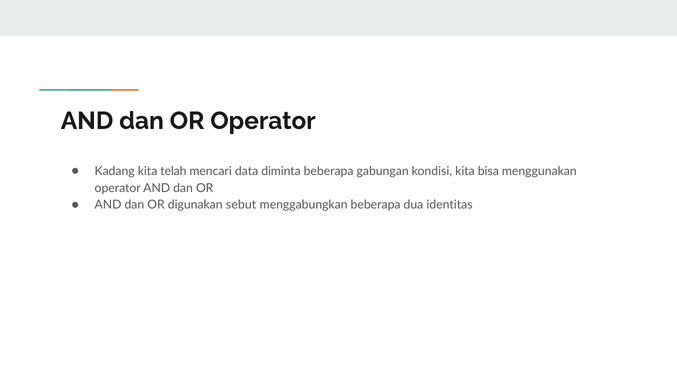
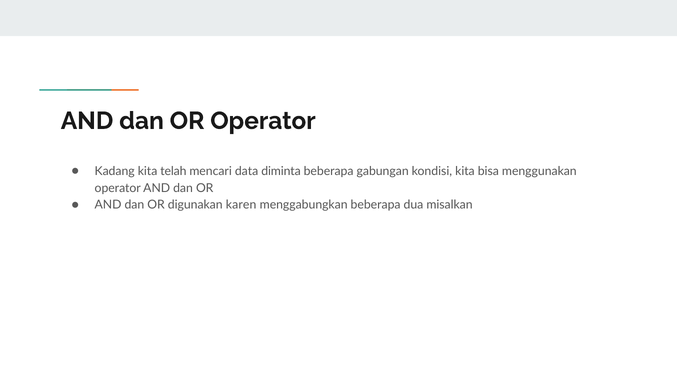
sebut: sebut -> karen
identitas: identitas -> misalkan
